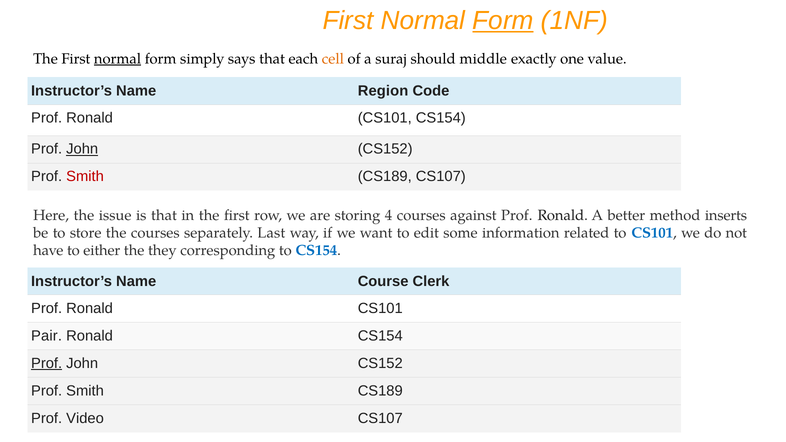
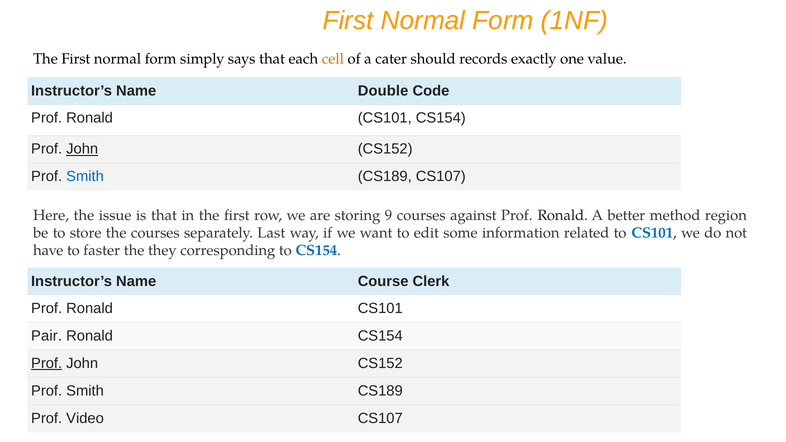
Form at (503, 20) underline: present -> none
normal at (118, 59) underline: present -> none
suraj: suraj -> cater
middle: middle -> records
Region: Region -> Double
Smith at (85, 177) colour: red -> blue
4: 4 -> 9
inserts: inserts -> region
either: either -> faster
